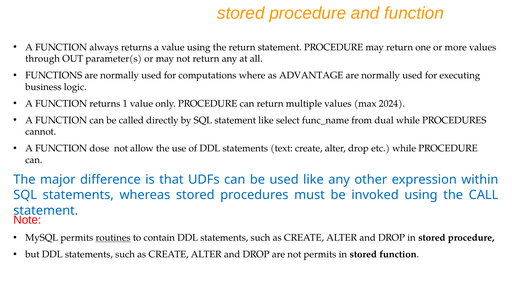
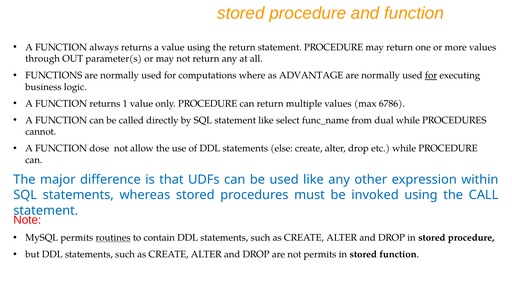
for at (431, 75) underline: none -> present
2024: 2024 -> 6786
text: text -> else
